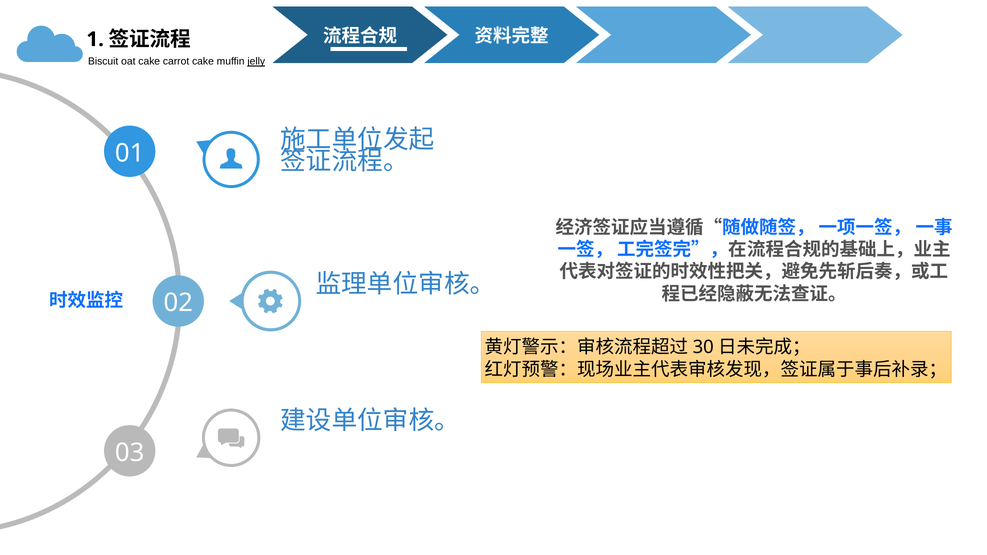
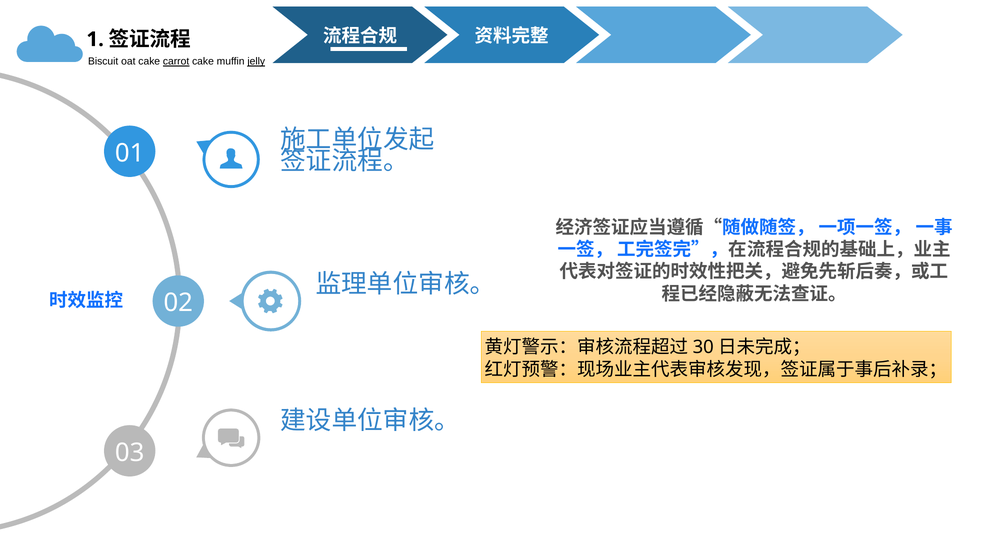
carrot underline: none -> present
